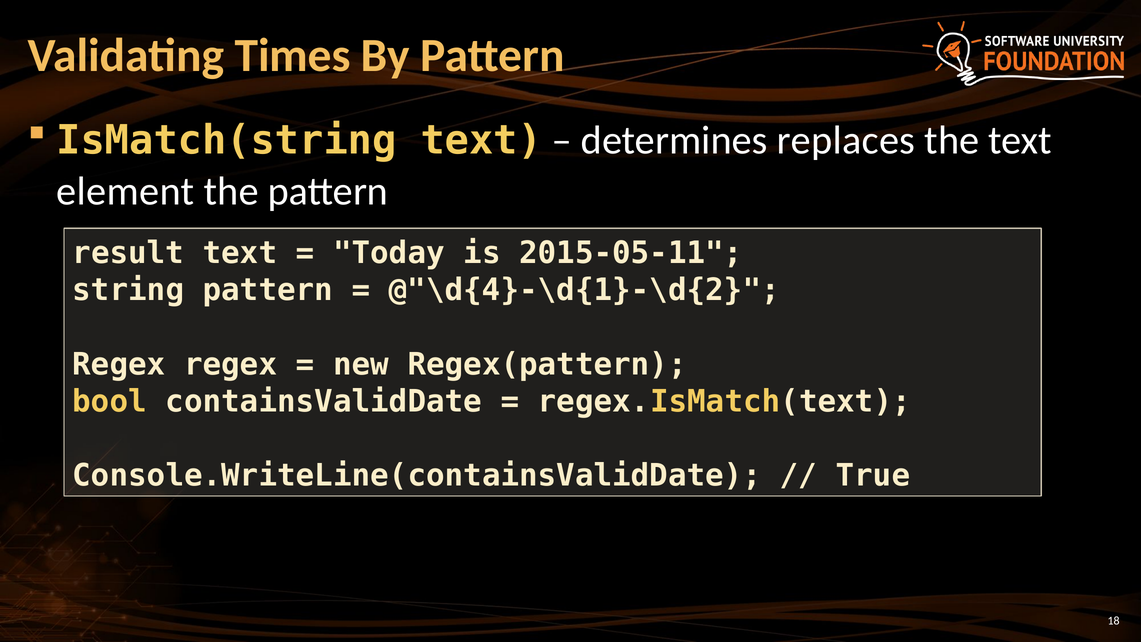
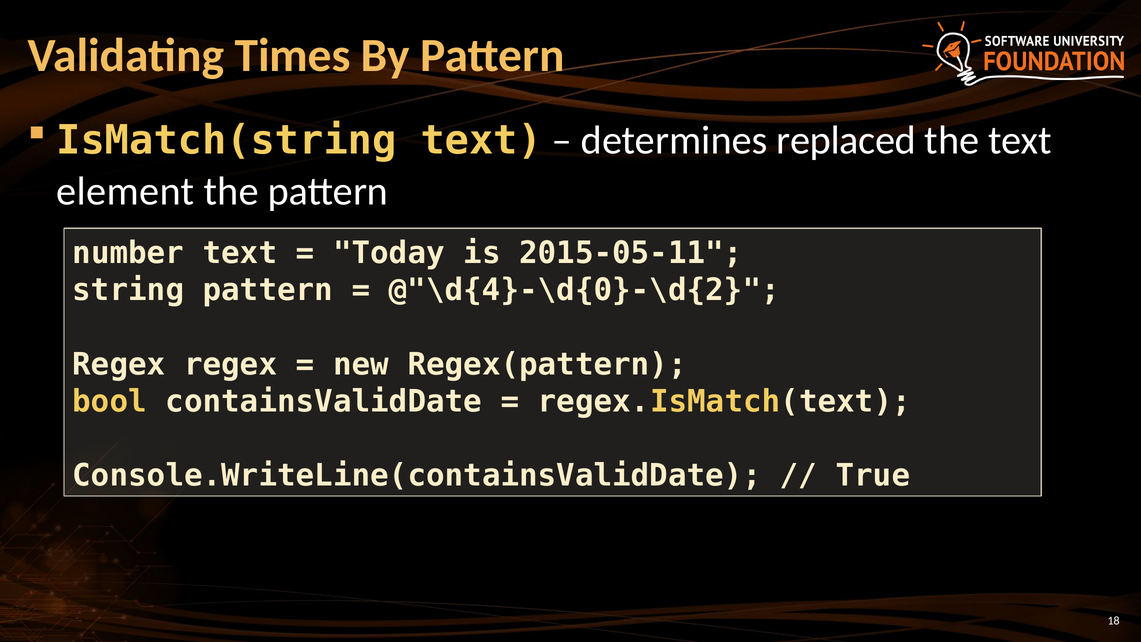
replaces: replaces -> replaced
result: result -> number
@"\d{4}-\d{1}-\d{2: @"\d{4}-\d{1}-\d{2 -> @"\d{4}-\d{0}-\d{2
